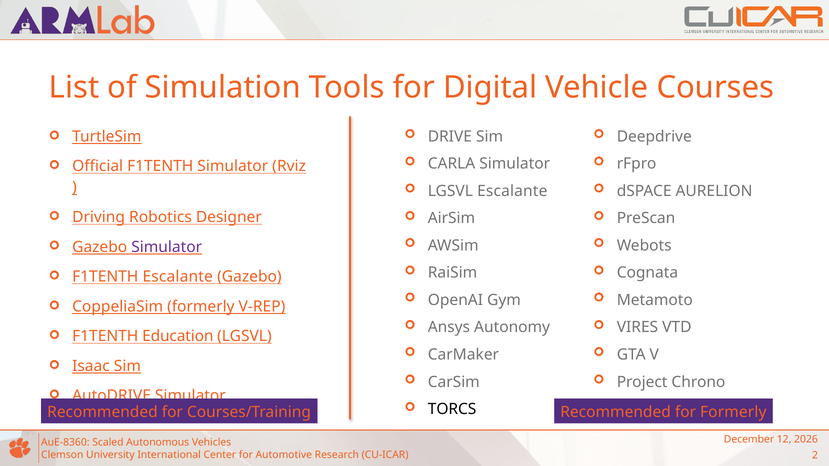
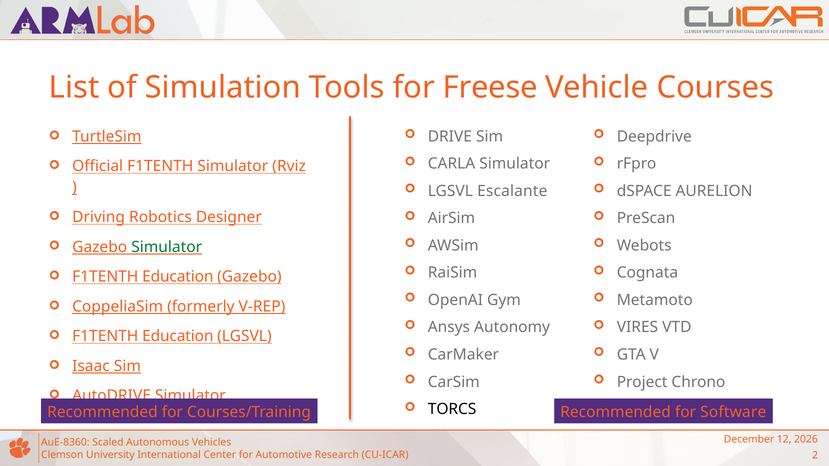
Digital: Digital -> Freese
Simulator at (167, 247) colour: purple -> green
Escalante at (178, 277): Escalante -> Education
for Formerly: Formerly -> Software
